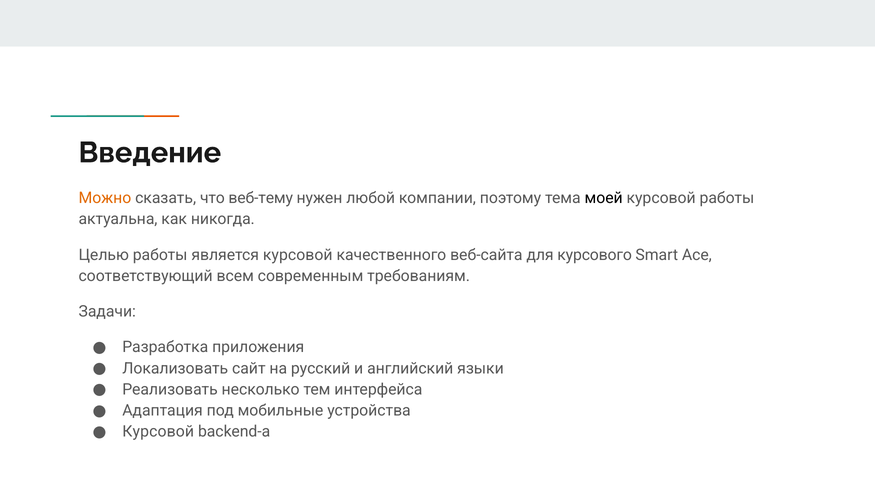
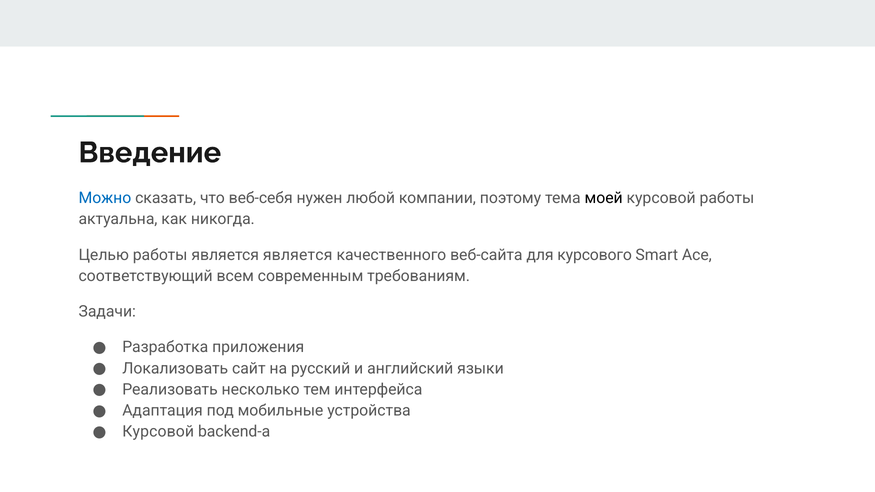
Можно colour: orange -> blue
веб-тему: веб-тему -> веб-себя
является курсовой: курсовой -> является
